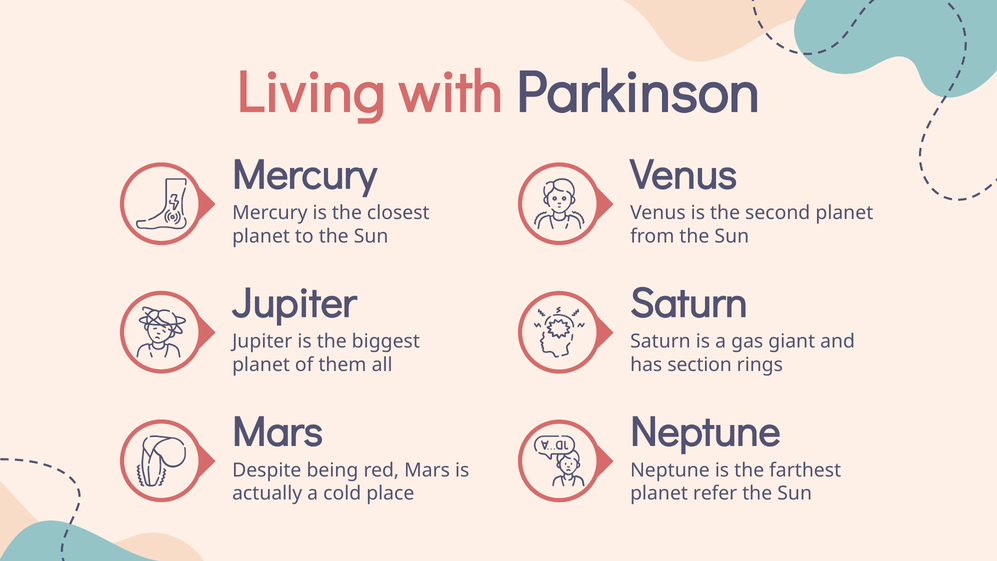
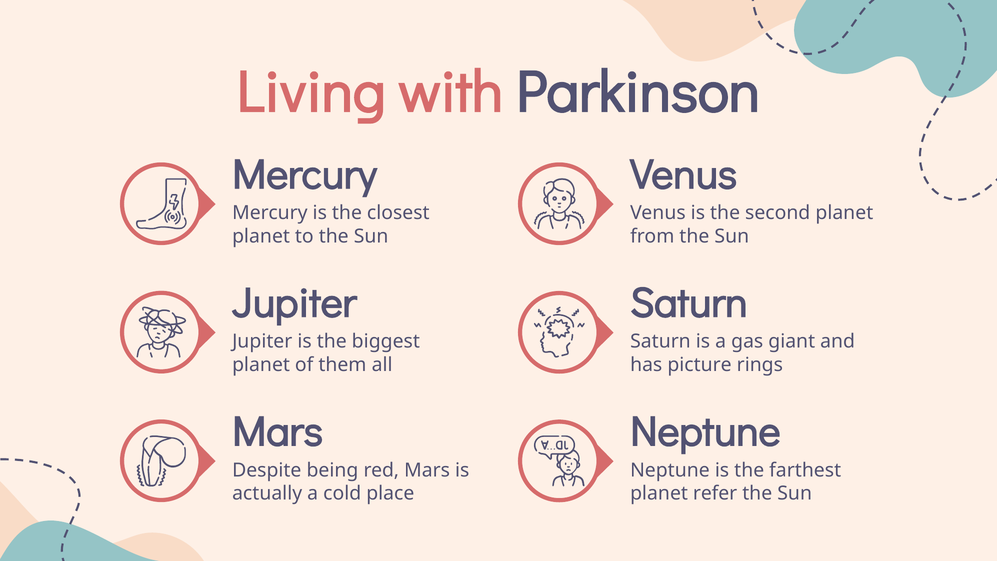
section: section -> picture
